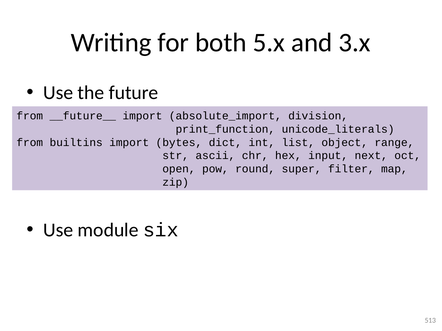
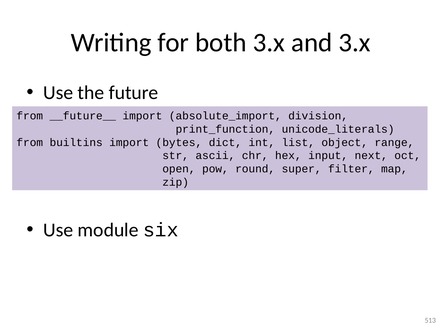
both 5.x: 5.x -> 3.x
